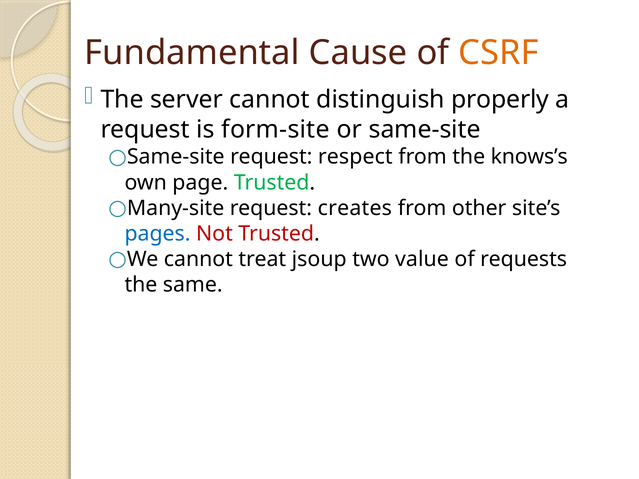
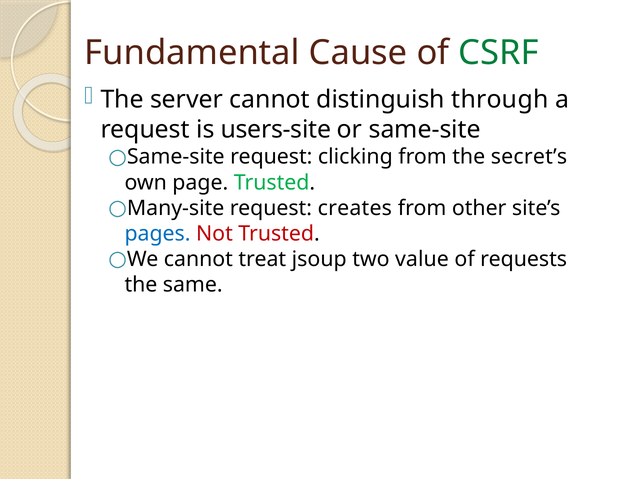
CSRF colour: orange -> green
properly: properly -> through
form-site: form-site -> users-site
respect: respect -> clicking
knows’s: knows’s -> secret’s
